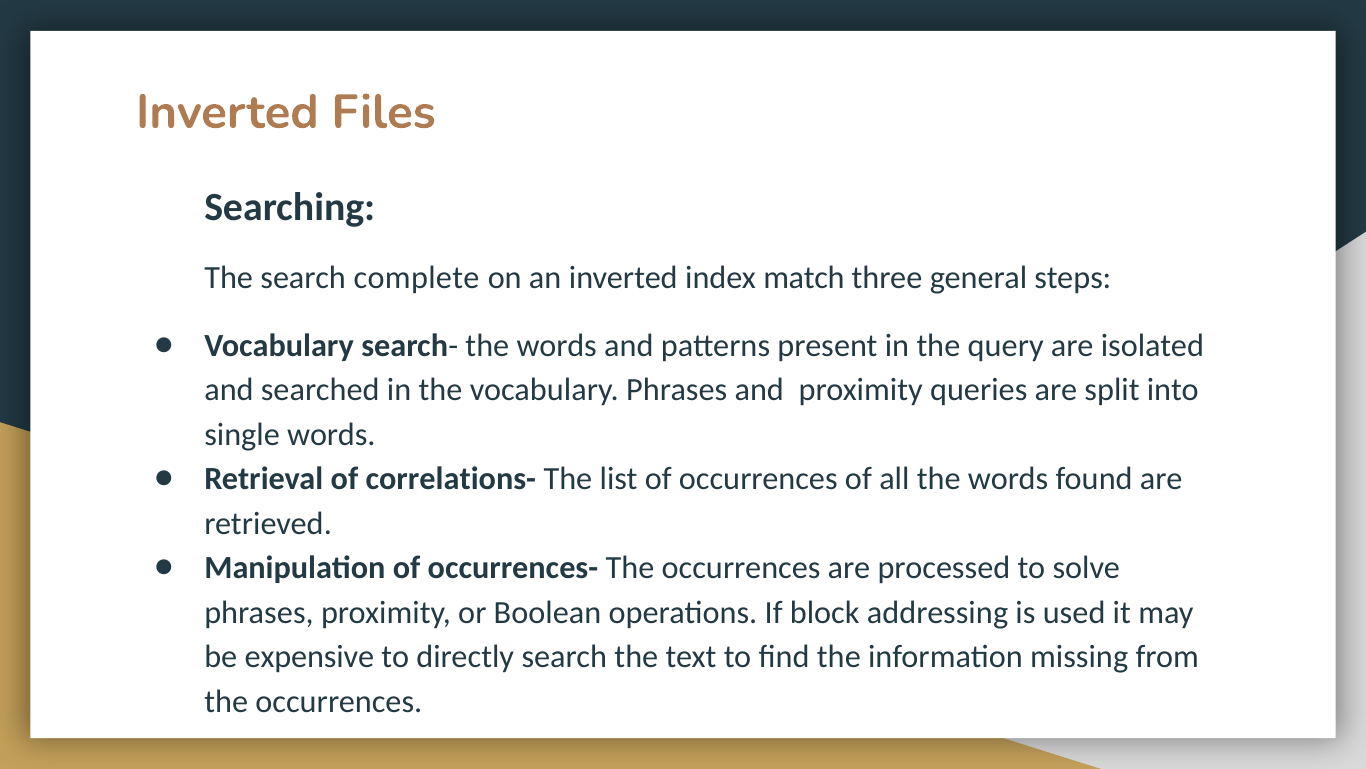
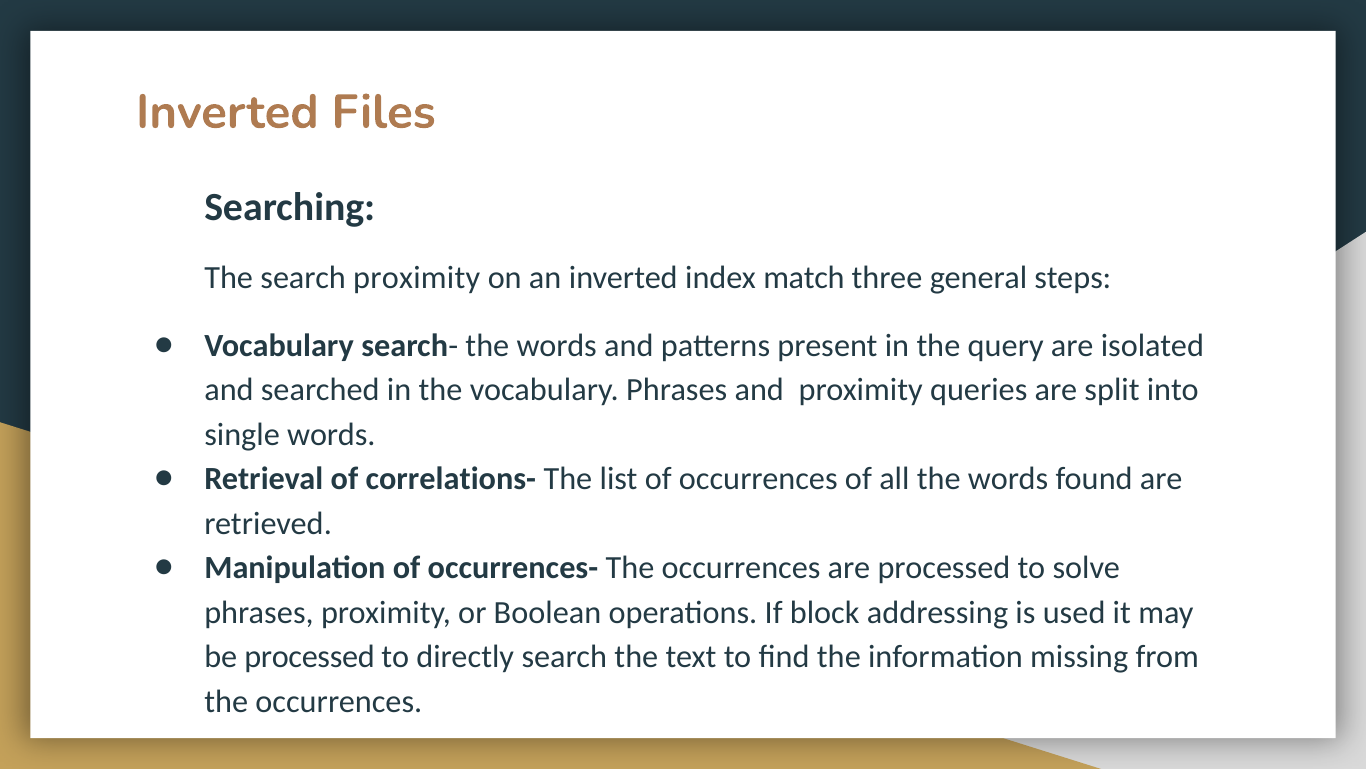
search complete: complete -> proximity
be expensive: expensive -> processed
